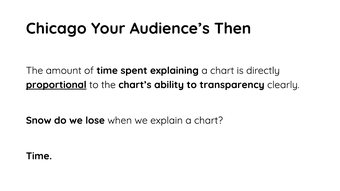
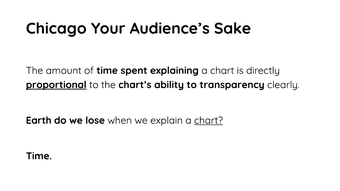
Then: Then -> Sake
Snow: Snow -> Earth
chart at (208, 121) underline: none -> present
